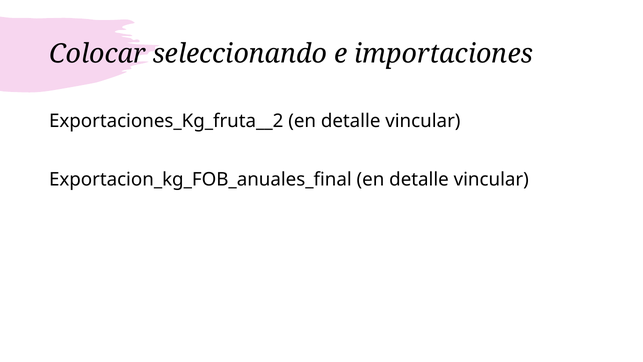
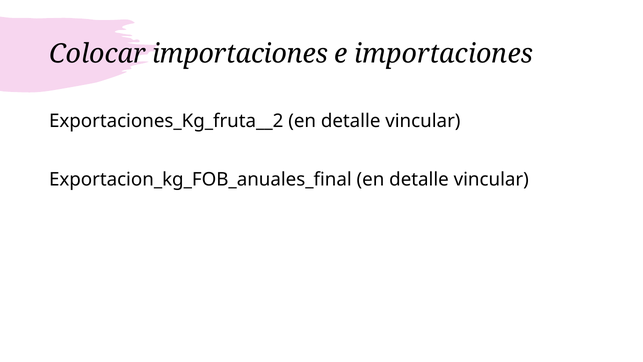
Colocar seleccionando: seleccionando -> importaciones
